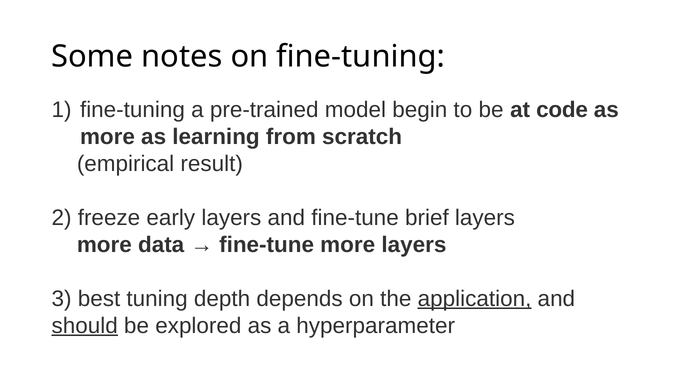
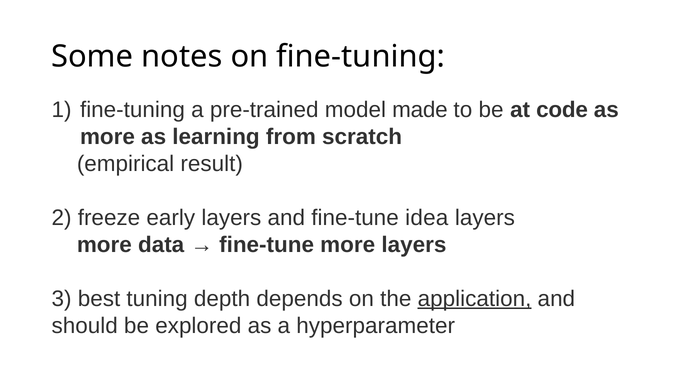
begin: begin -> made
brief: brief -> idea
should underline: present -> none
